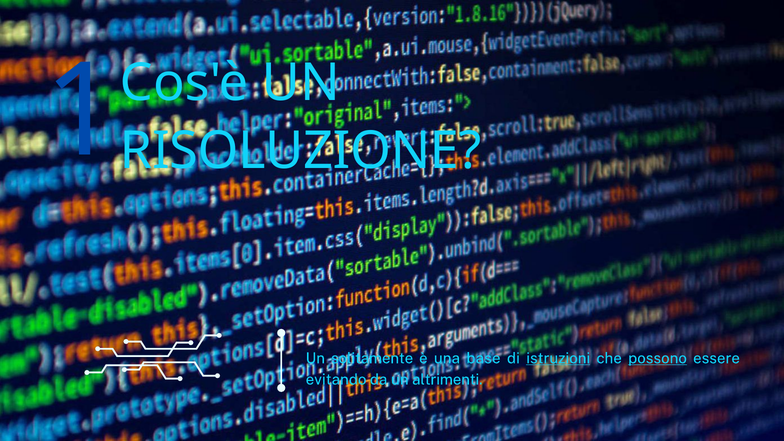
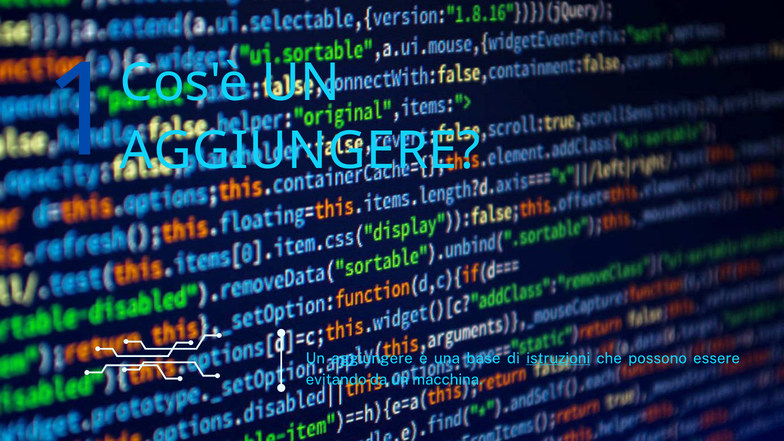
RISOLUZIONE at (301, 151): RISOLUZIONE -> AGGIUNGERE
solitamente at (372, 358): solitamente -> aggiungere
possono underline: present -> none
altrimenti: altrimenti -> macchina
